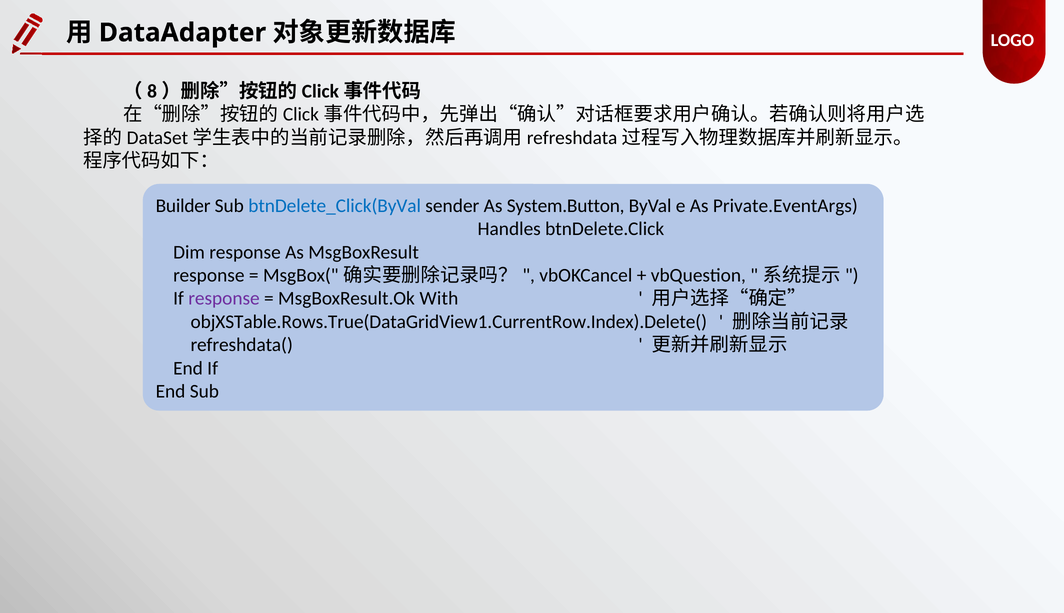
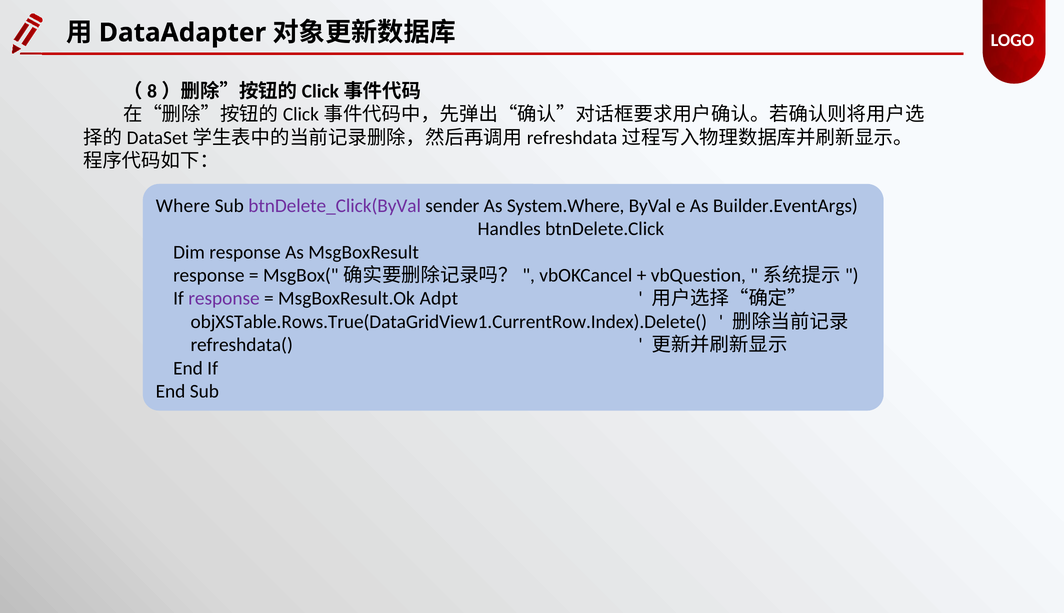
Builder: Builder -> Where
btnDelete_Click(ByVal colour: blue -> purple
System.Button: System.Button -> System.Where
Private.EventArgs: Private.EventArgs -> Builder.EventArgs
With: With -> Adpt
